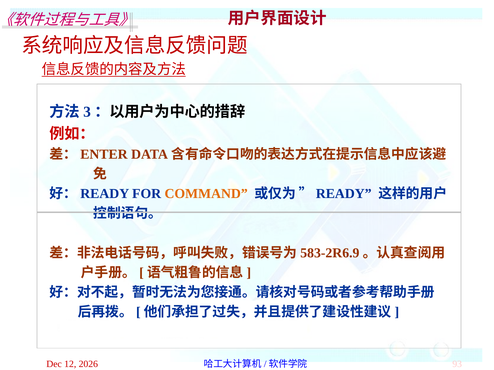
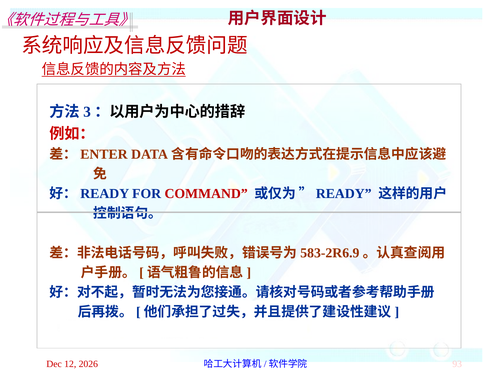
COMMAND colour: orange -> red
